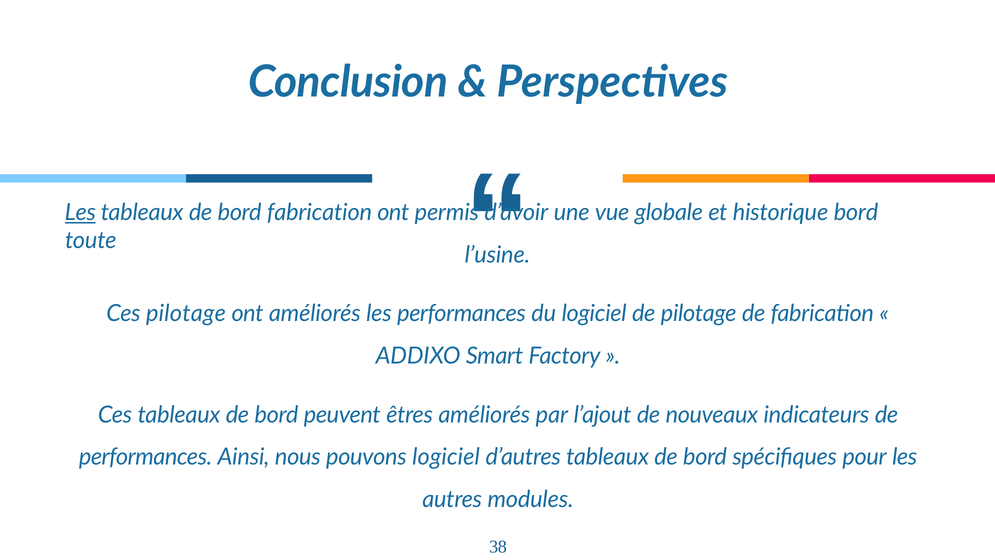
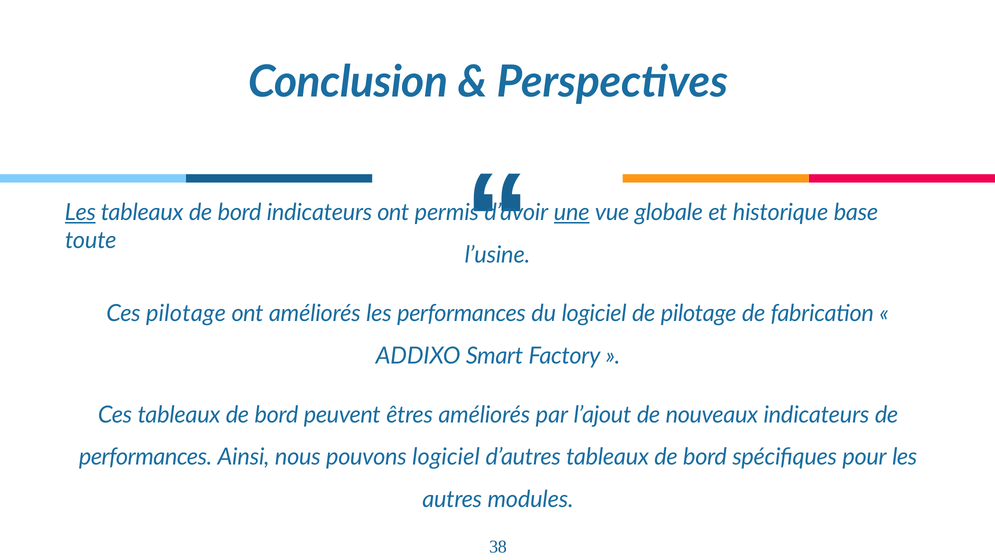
bord fabrication: fabrication -> indicateurs
une underline: none -> present
historique bord: bord -> base
